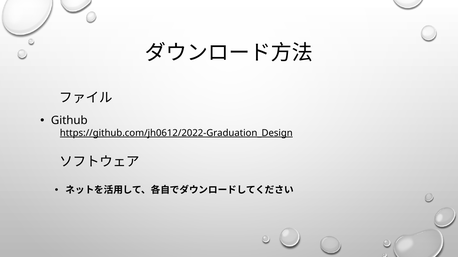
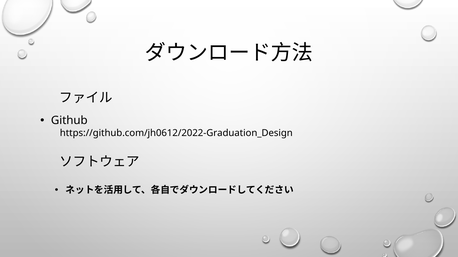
https://github.com/jh0612/2022-Graduation_Design underline: present -> none
